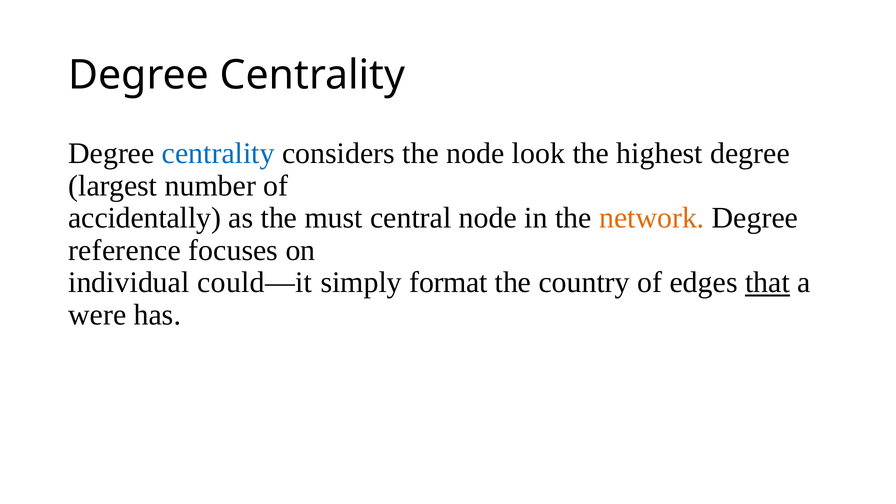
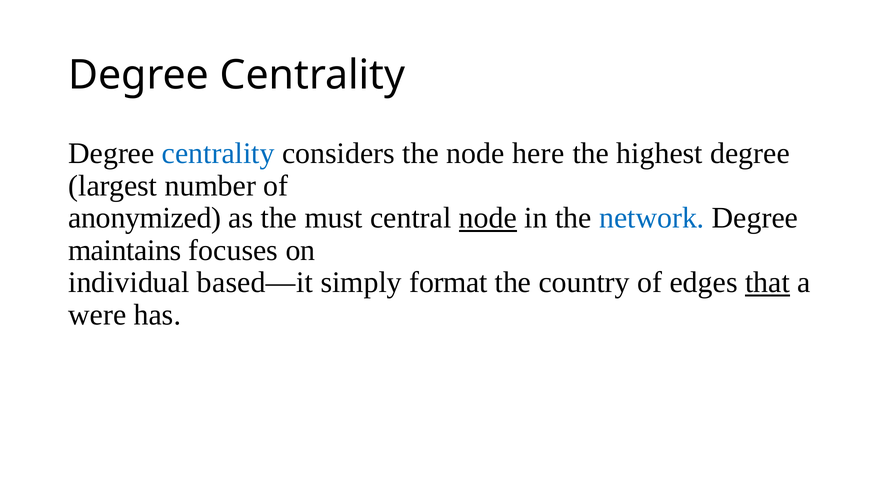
look: look -> here
accidentally: accidentally -> anonymized
node at (488, 218) underline: none -> present
network colour: orange -> blue
reference: reference -> maintains
could—it: could—it -> based—it
